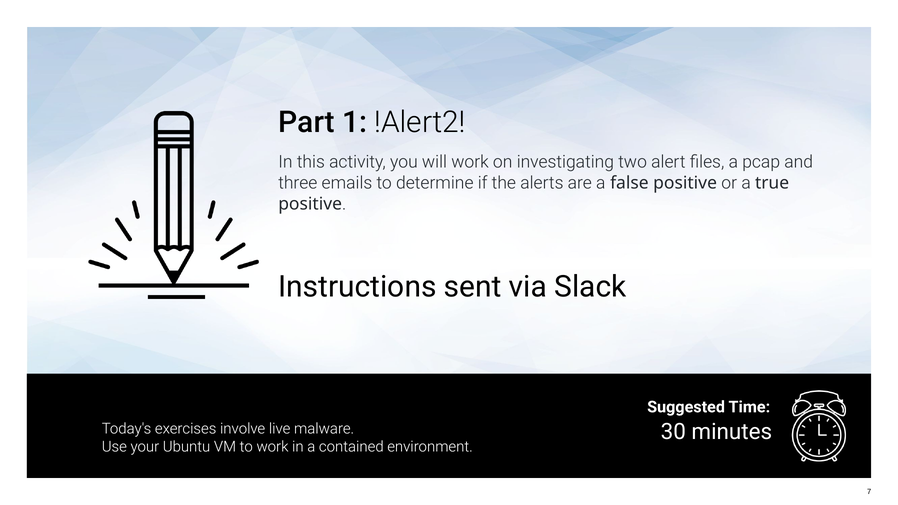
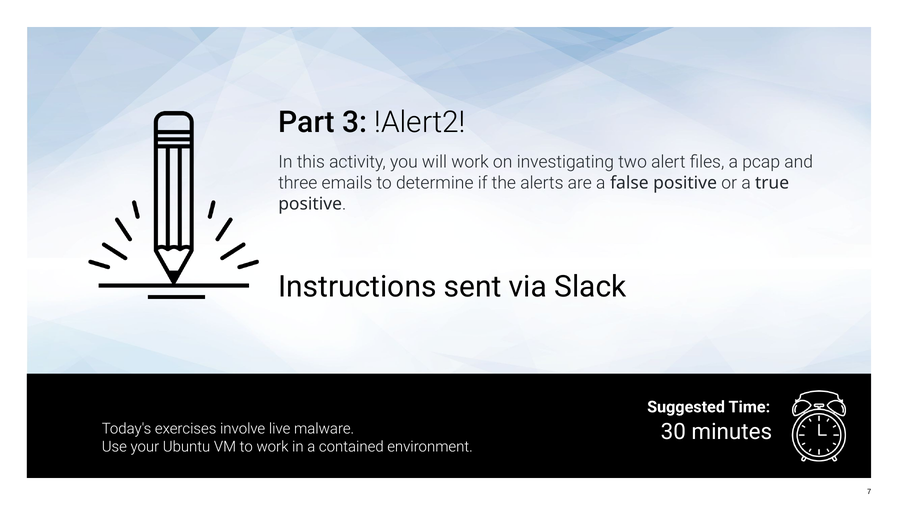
1: 1 -> 3
